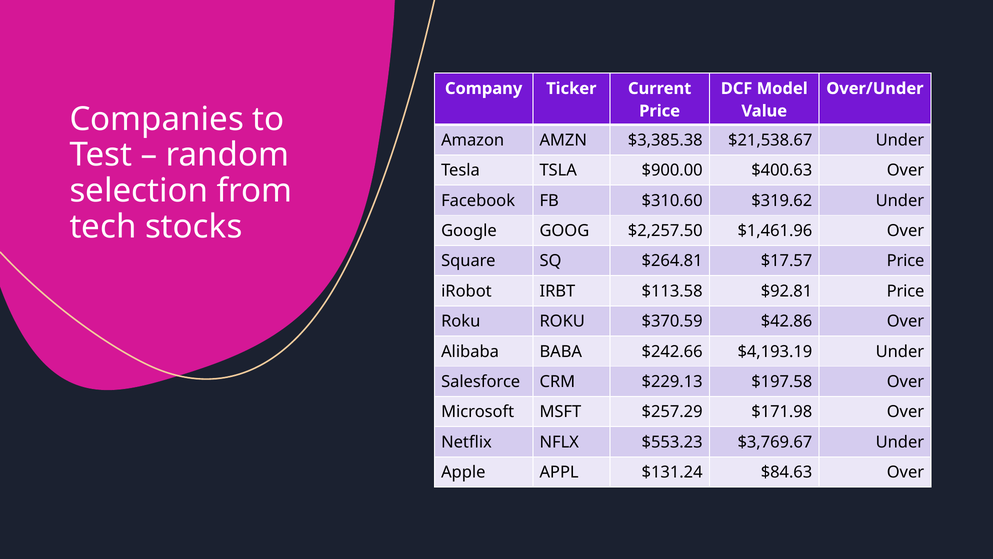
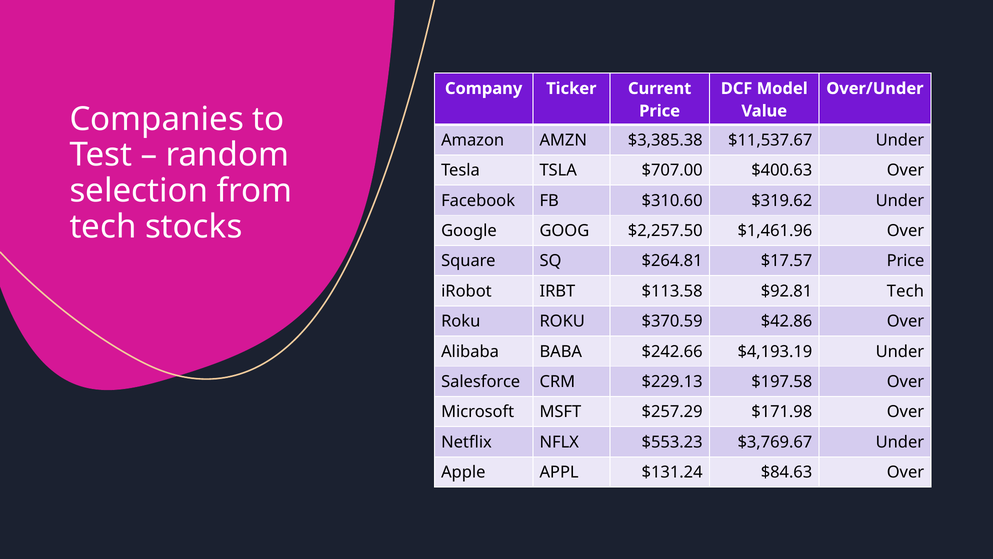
$21,538.67: $21,538.67 -> $11,537.67
$900.00: $900.00 -> $707.00
$92.81 Price: Price -> Tech
